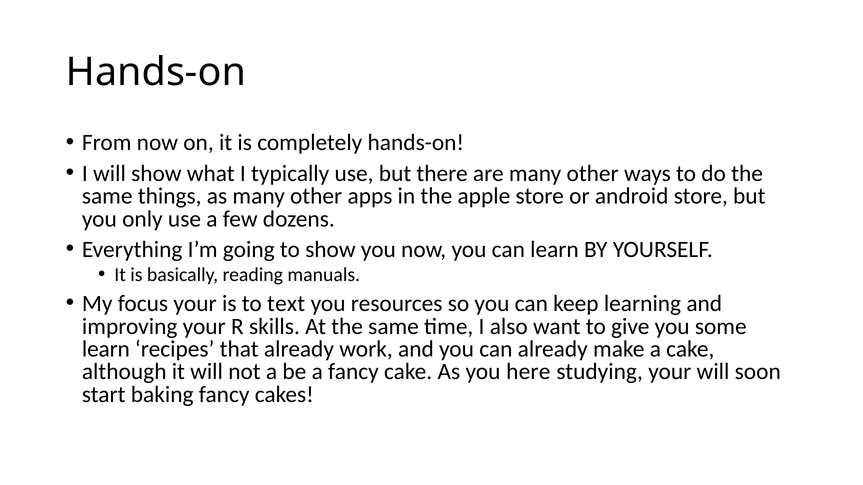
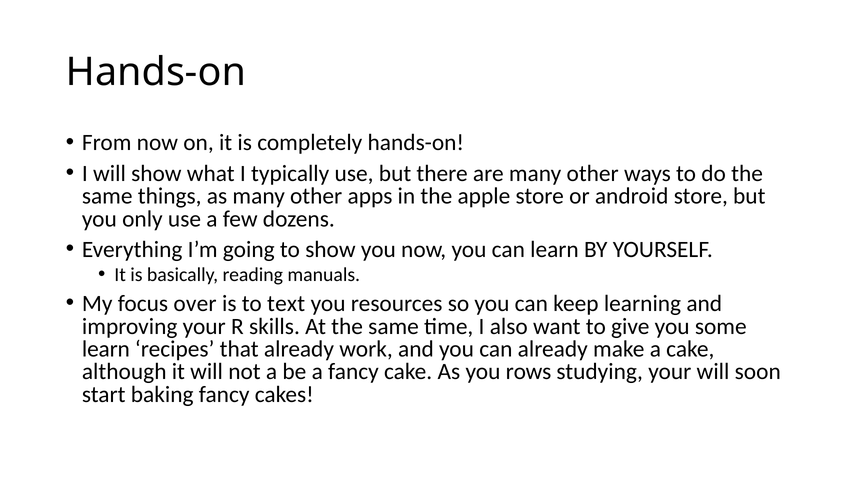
focus your: your -> over
here: here -> rows
